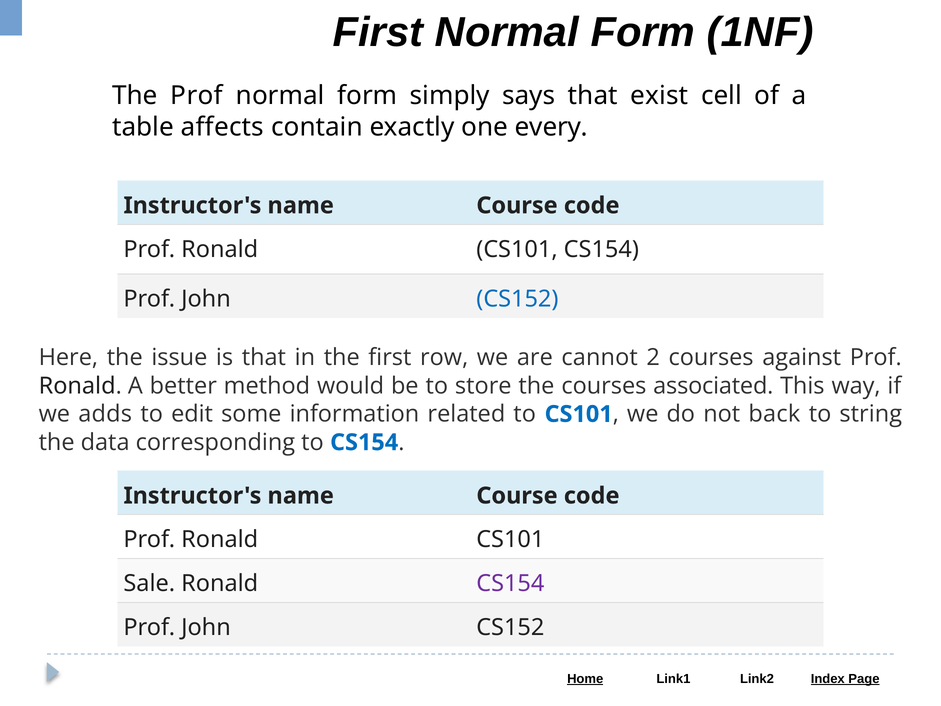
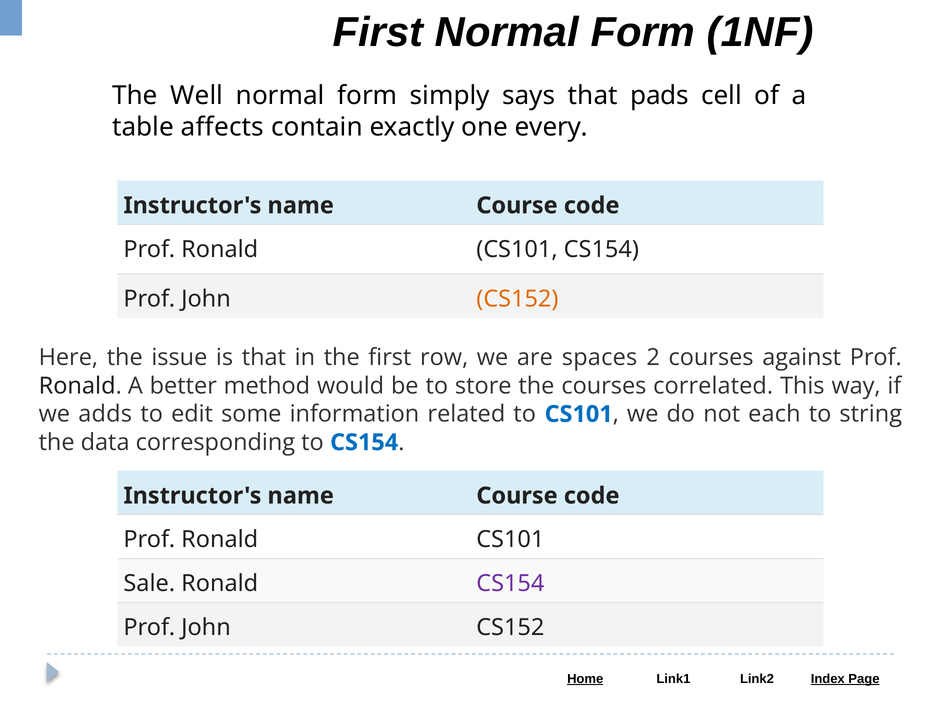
The Prof: Prof -> Well
exist: exist -> pads
CS152 at (517, 299) colour: blue -> orange
cannot: cannot -> spaces
associated: associated -> correlated
back: back -> each
